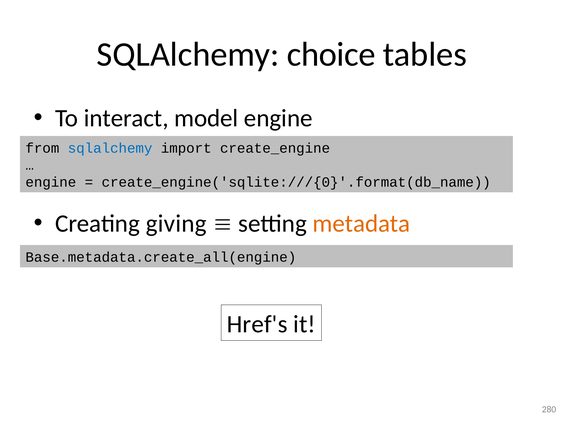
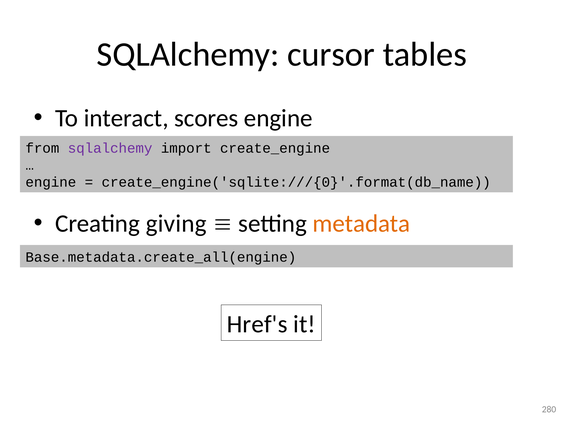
choice: choice -> cursor
model: model -> scores
sqlalchemy at (110, 148) colour: blue -> purple
